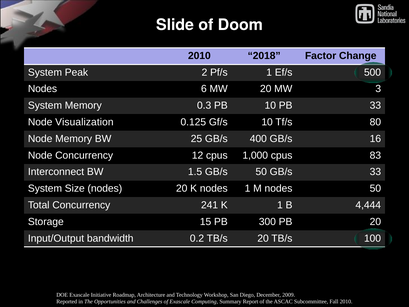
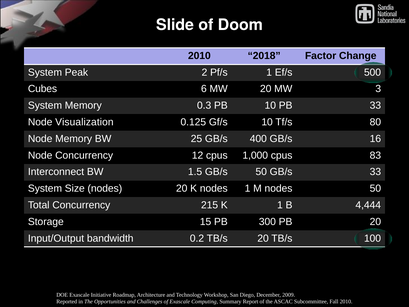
Nodes at (42, 89): Nodes -> Cubes
241: 241 -> 215
